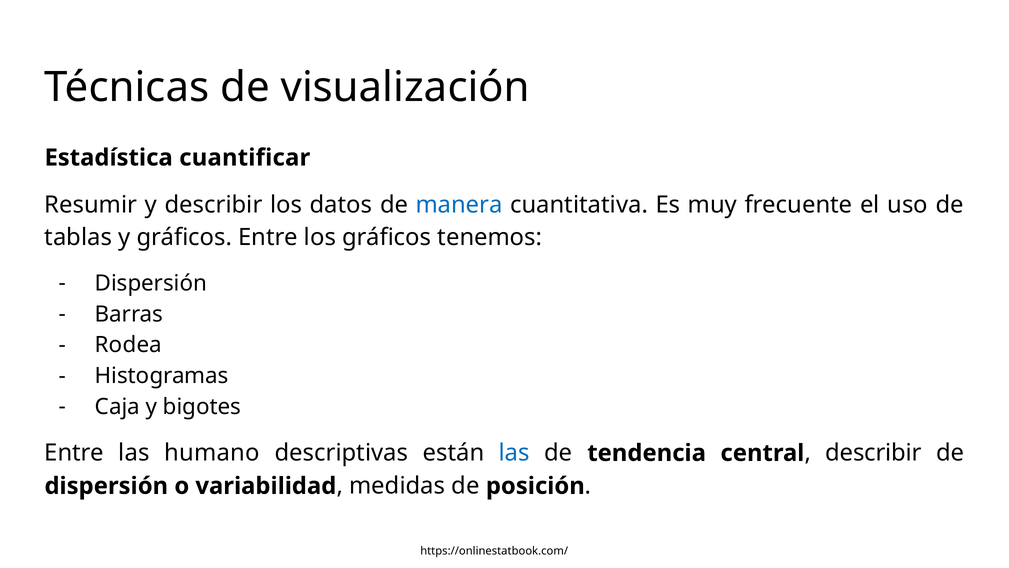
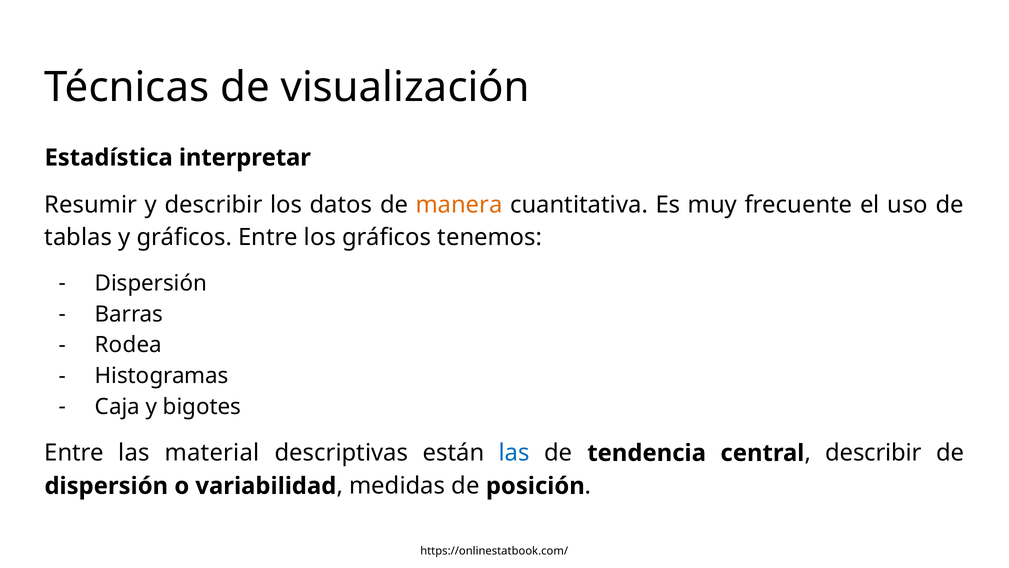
cuantificar: cuantificar -> interpretar
manera colour: blue -> orange
humano: humano -> material
